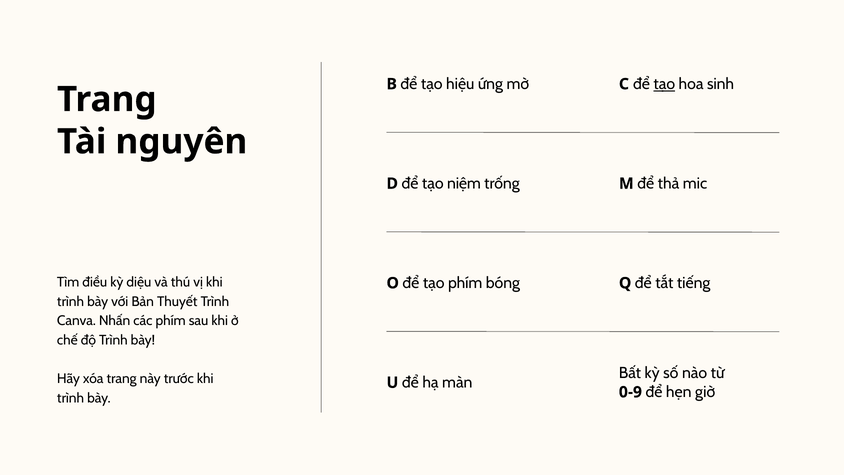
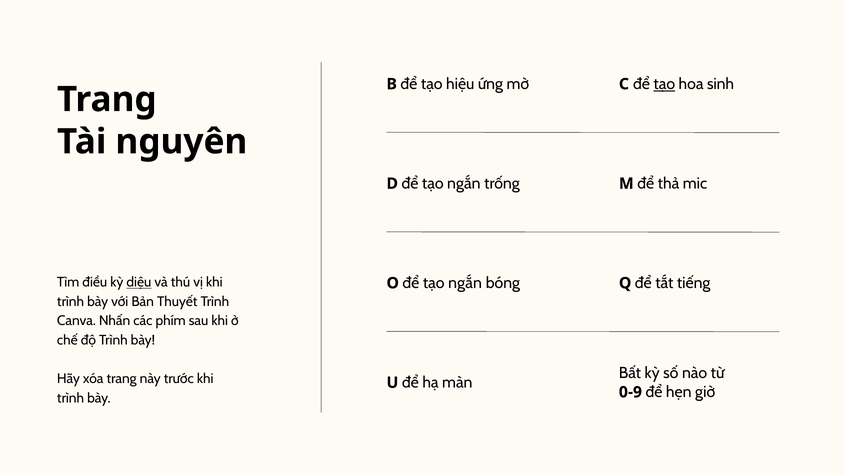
D để tạo niệm: niệm -> ngắn
diệu underline: none -> present
O để tạo phím: phím -> ngắn
